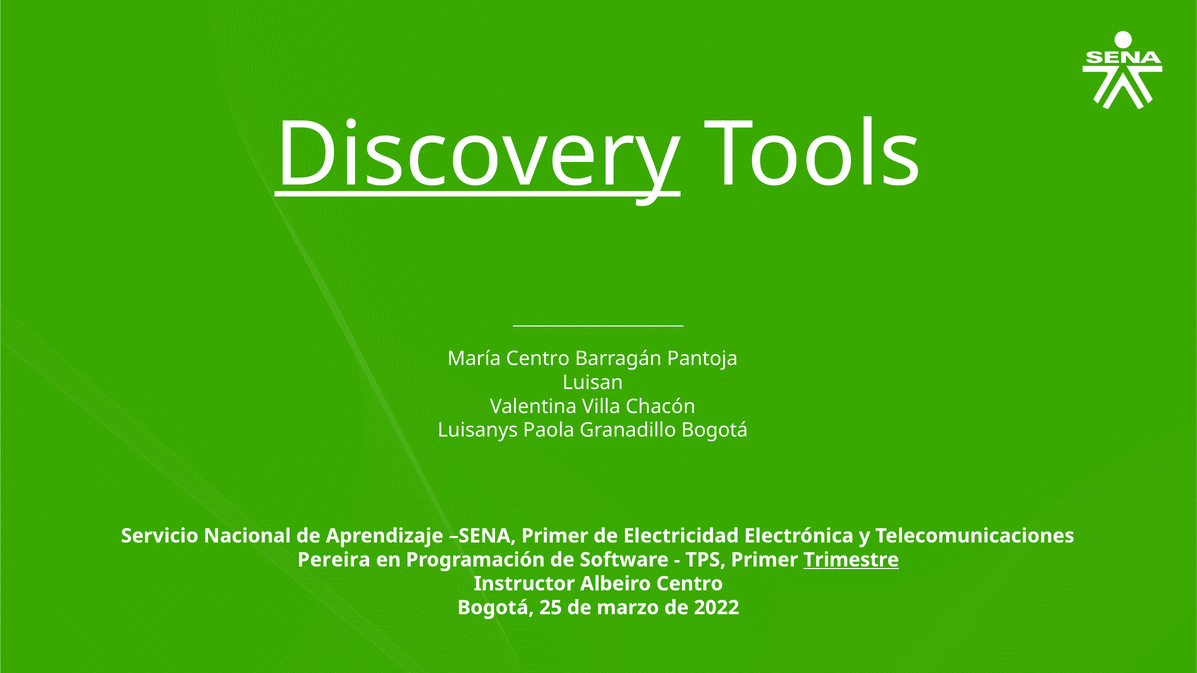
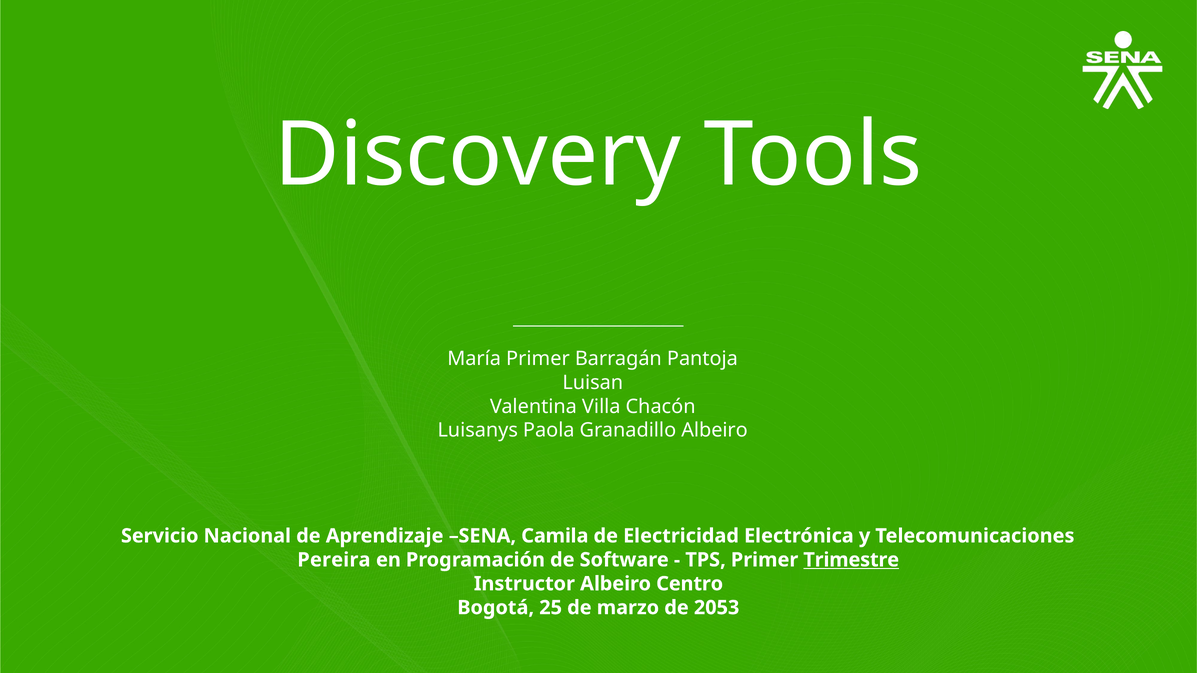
Discovery underline: present -> none
María Centro: Centro -> Primer
Granadillo Bogotá: Bogotá -> Albeiro
SENA Primer: Primer -> Camila
2022: 2022 -> 2053
